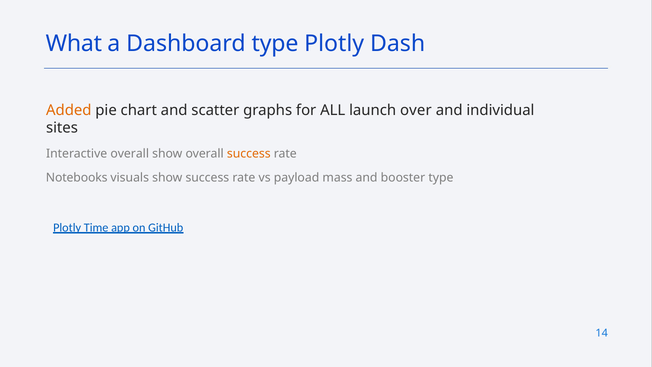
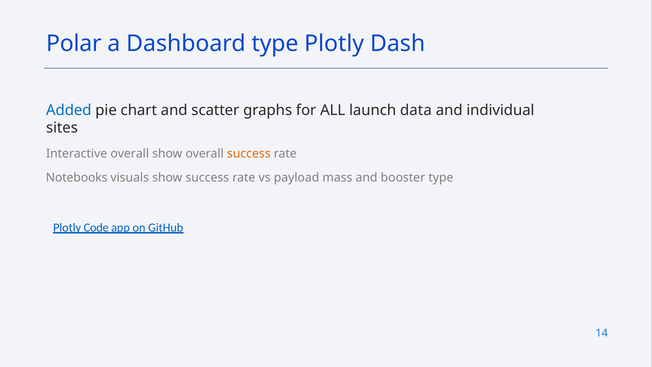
What: What -> Polar
Added colour: orange -> blue
over: over -> data
Time: Time -> Code
